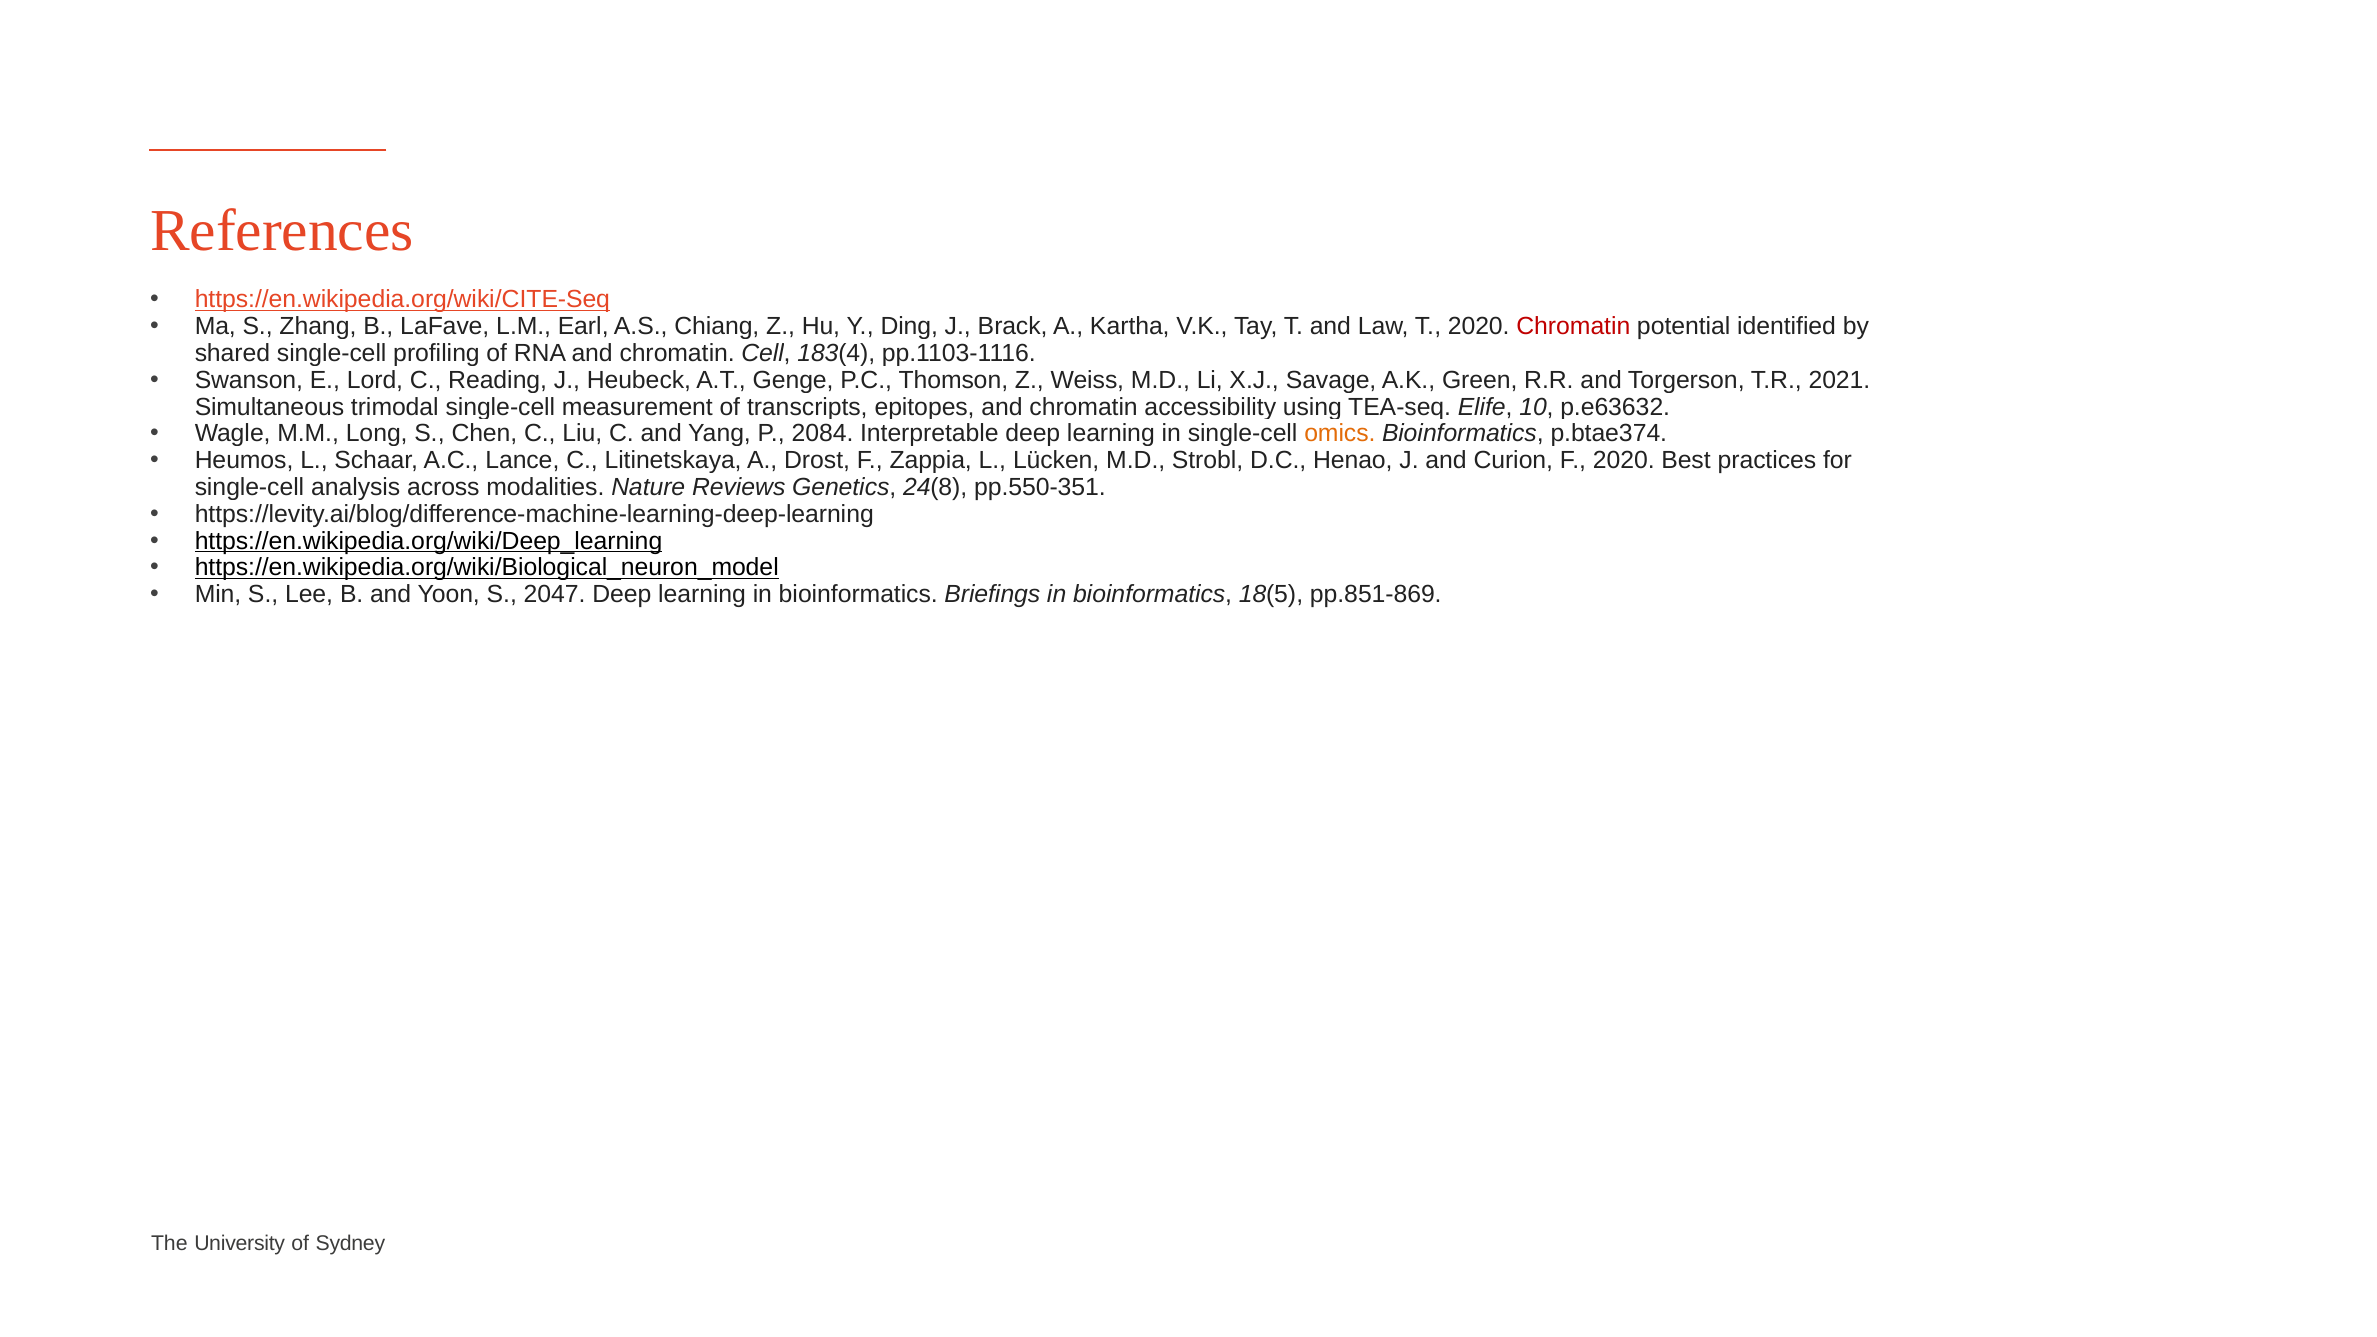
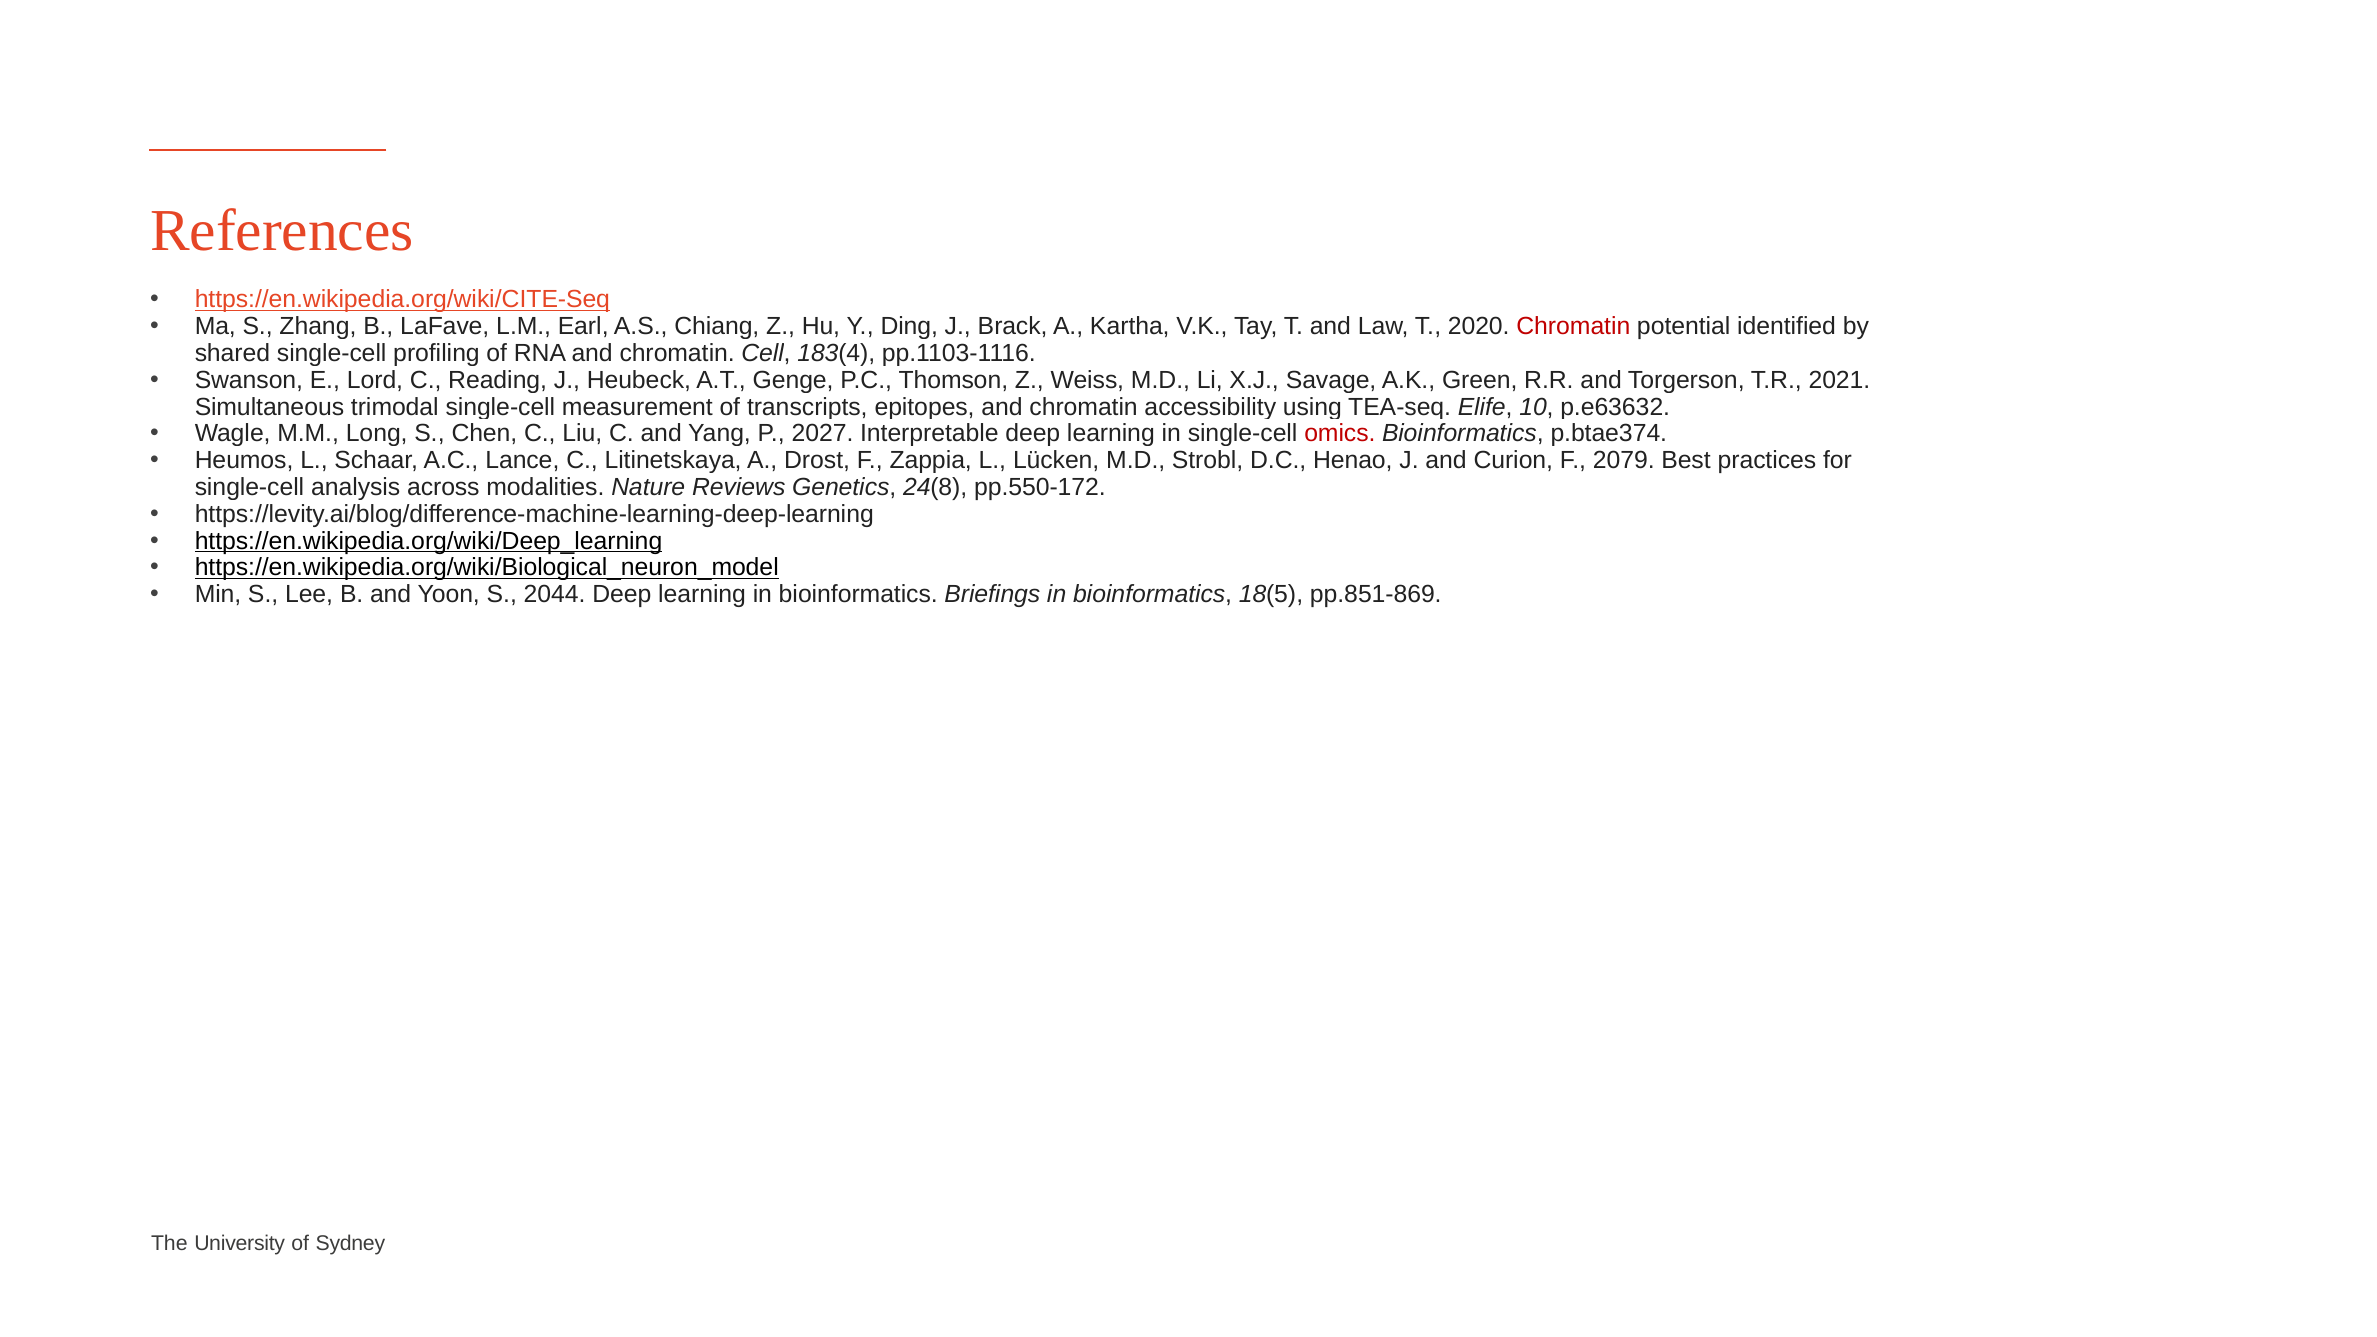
2084: 2084 -> 2027
omics colour: orange -> red
F 2020: 2020 -> 2079
pp.550-351: pp.550-351 -> pp.550-172
2047: 2047 -> 2044
